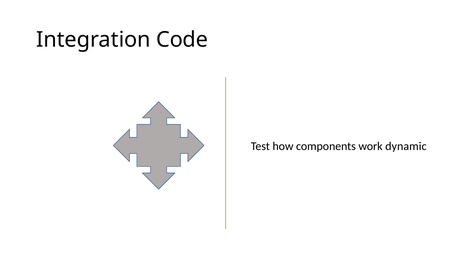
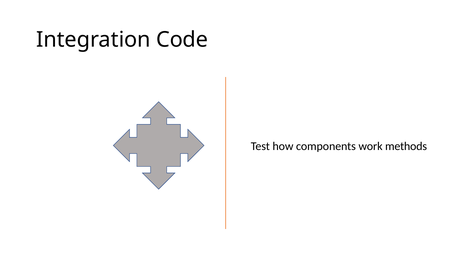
dynamic: dynamic -> methods
